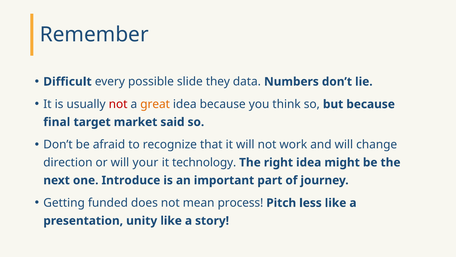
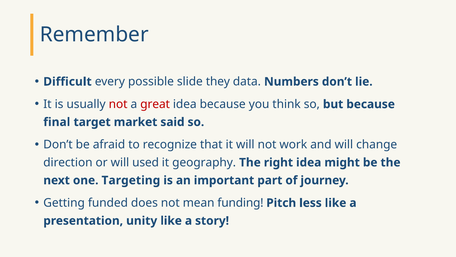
great colour: orange -> red
your: your -> used
technology: technology -> geography
Introduce: Introduce -> Targeting
process: process -> funding
